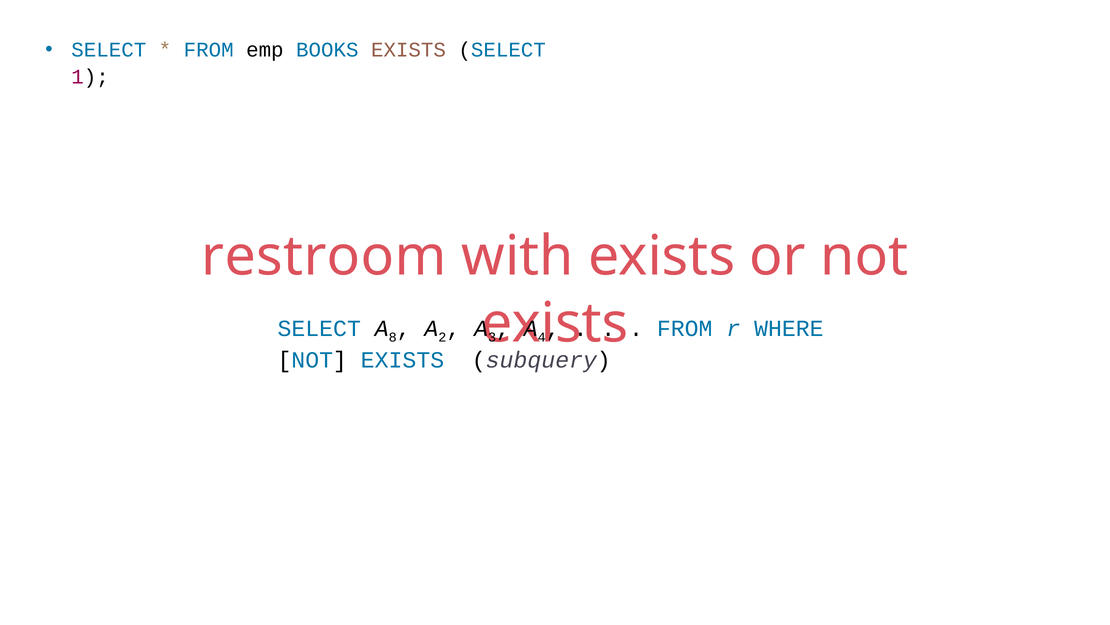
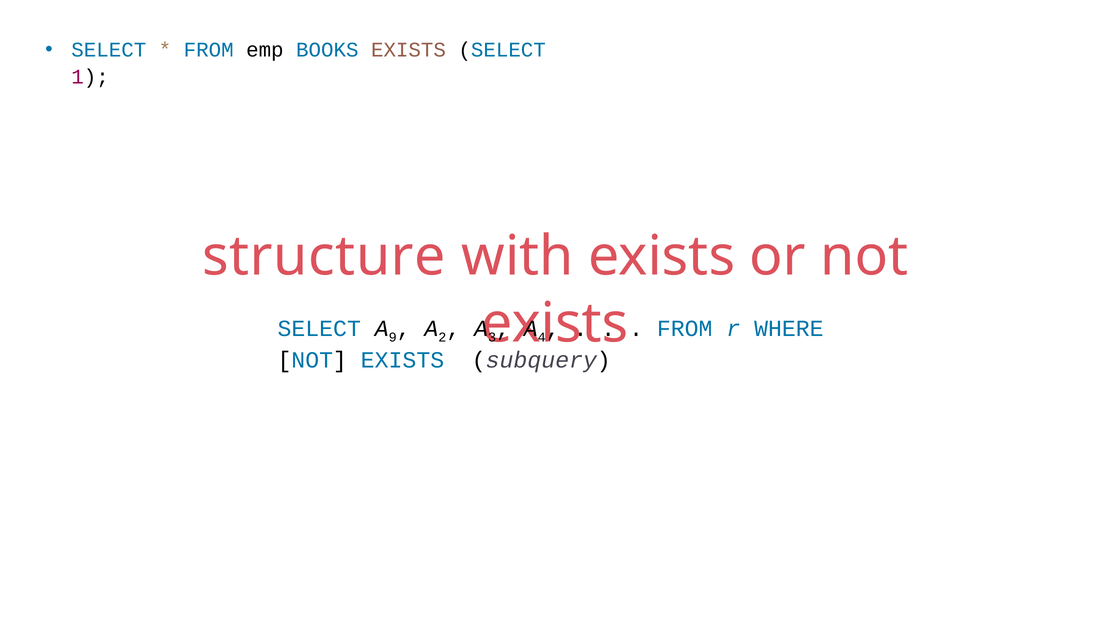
restroom: restroom -> structure
8: 8 -> 9
